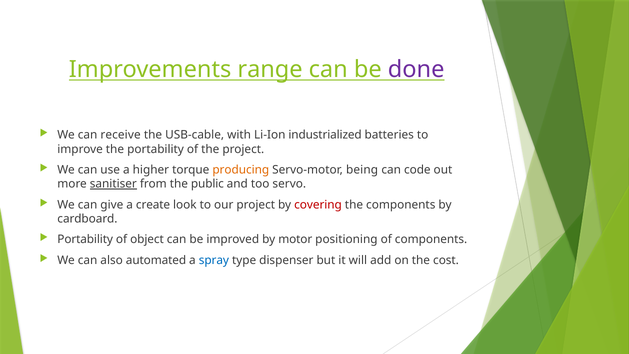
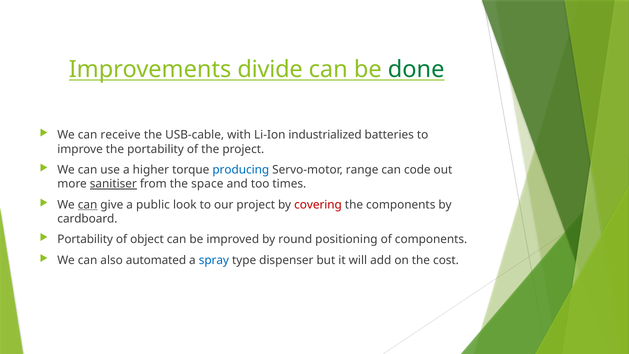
range: range -> divide
done colour: purple -> green
producing colour: orange -> blue
being: being -> range
public: public -> space
servo: servo -> times
can at (88, 205) underline: none -> present
create: create -> public
motor: motor -> round
